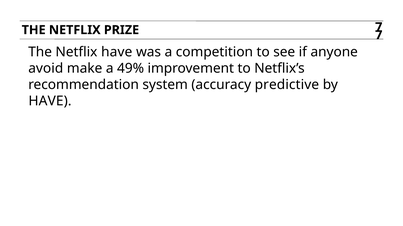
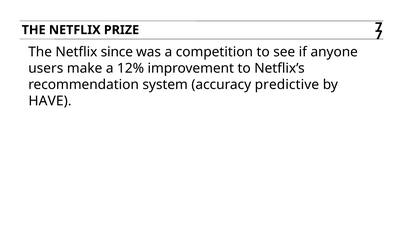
Netflix have: have -> since
avoid: avoid -> users
49%: 49% -> 12%
